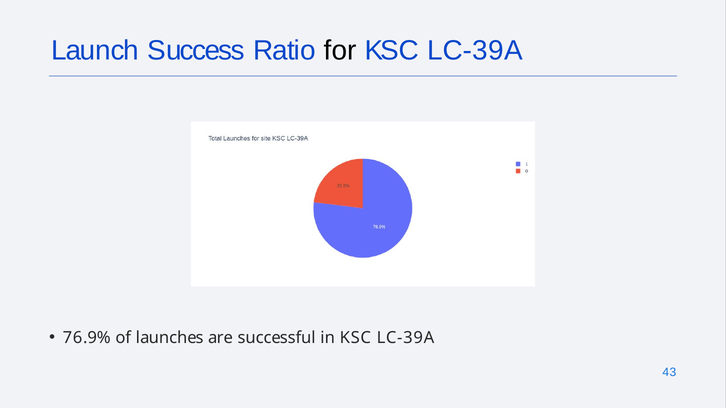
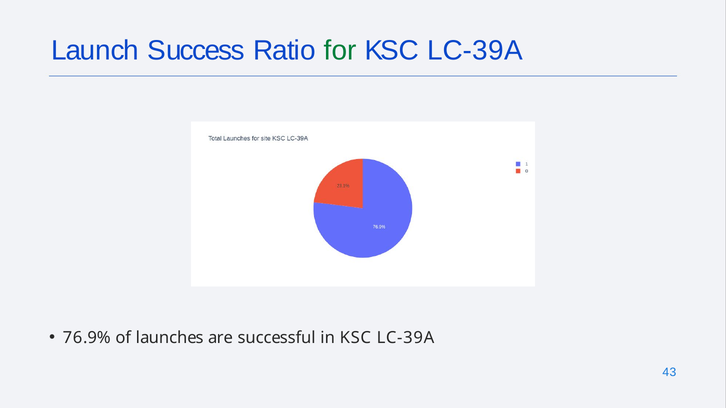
for colour: black -> green
